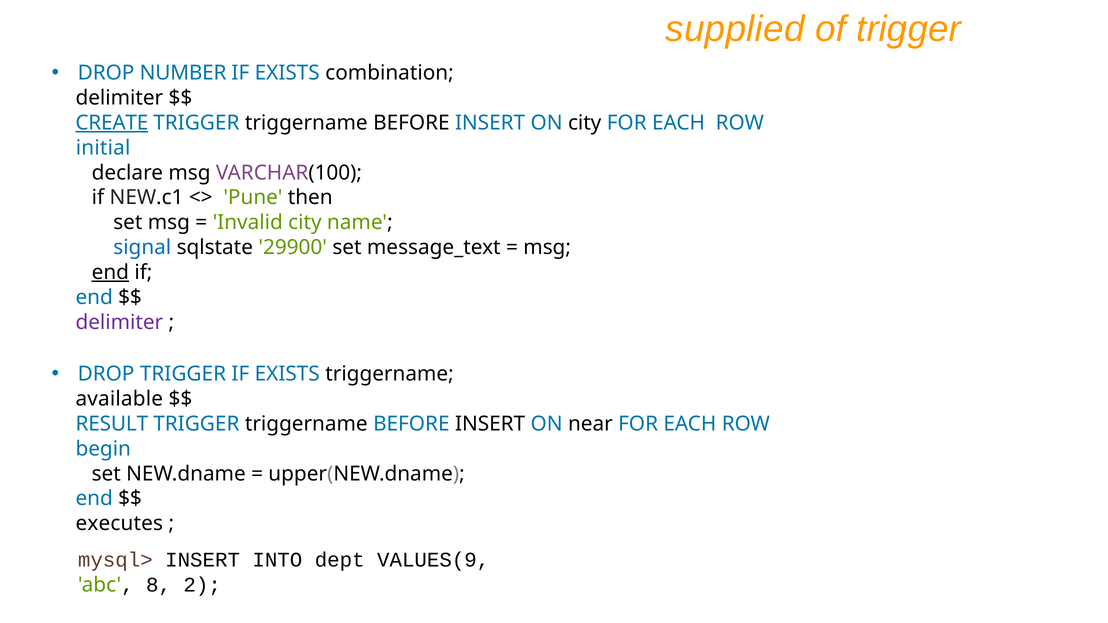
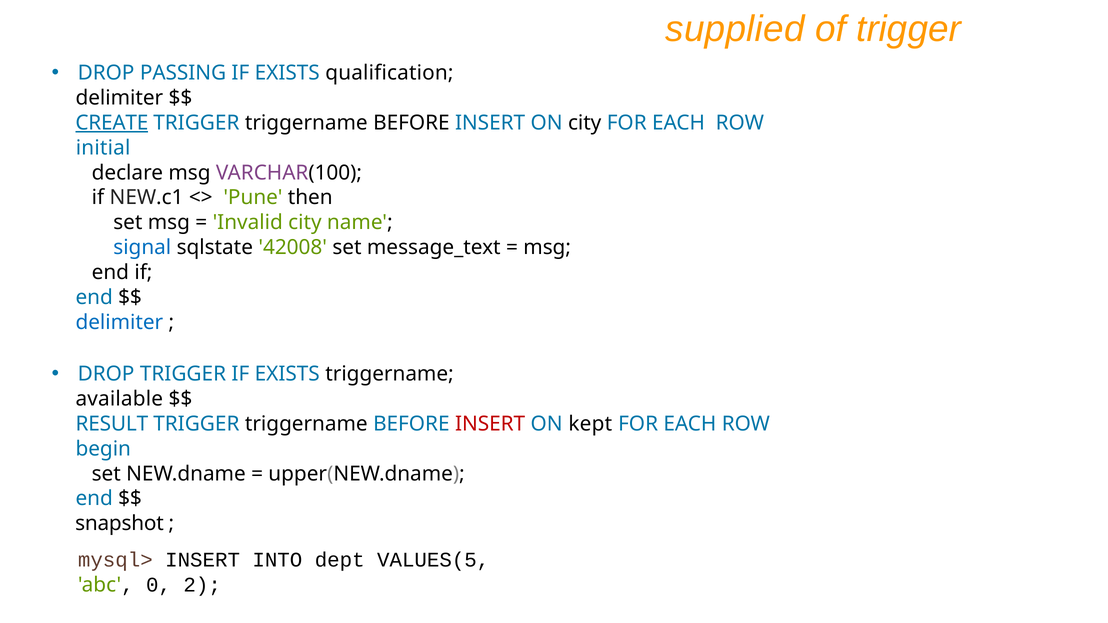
NUMBER: NUMBER -> PASSING
combination: combination -> qualification
29900: 29900 -> 42008
end at (110, 272) underline: present -> none
delimiter at (119, 322) colour: purple -> blue
INSERT at (490, 424) colour: black -> red
near: near -> kept
executes: executes -> snapshot
VALUES(9: VALUES(9 -> VALUES(5
8: 8 -> 0
